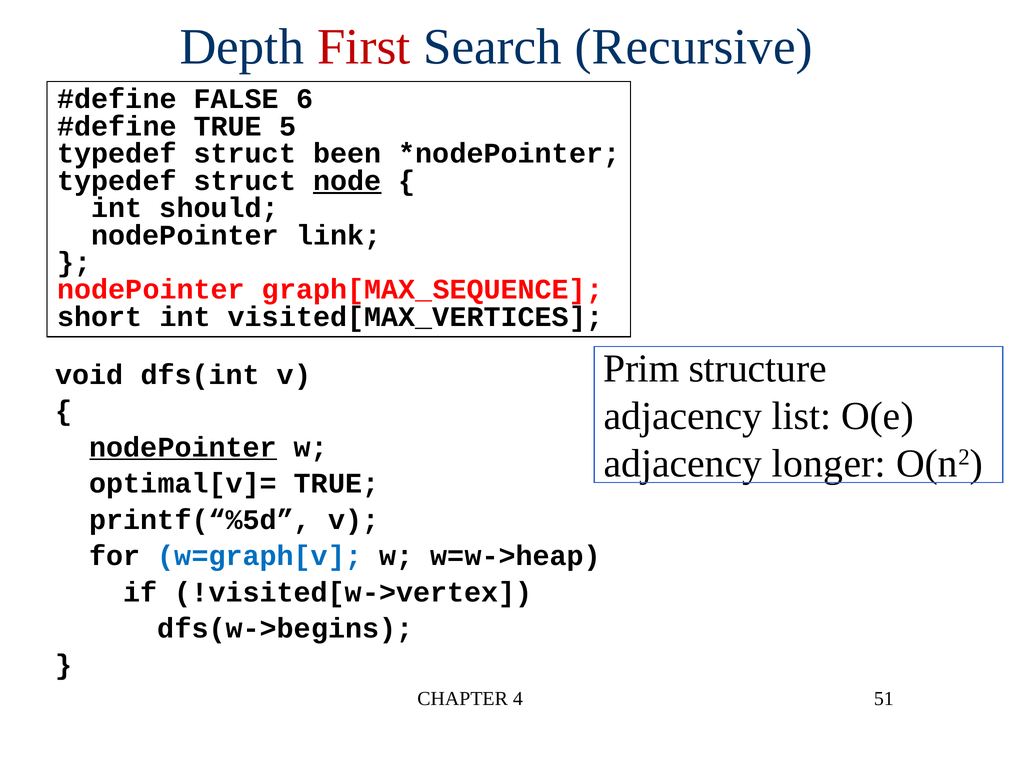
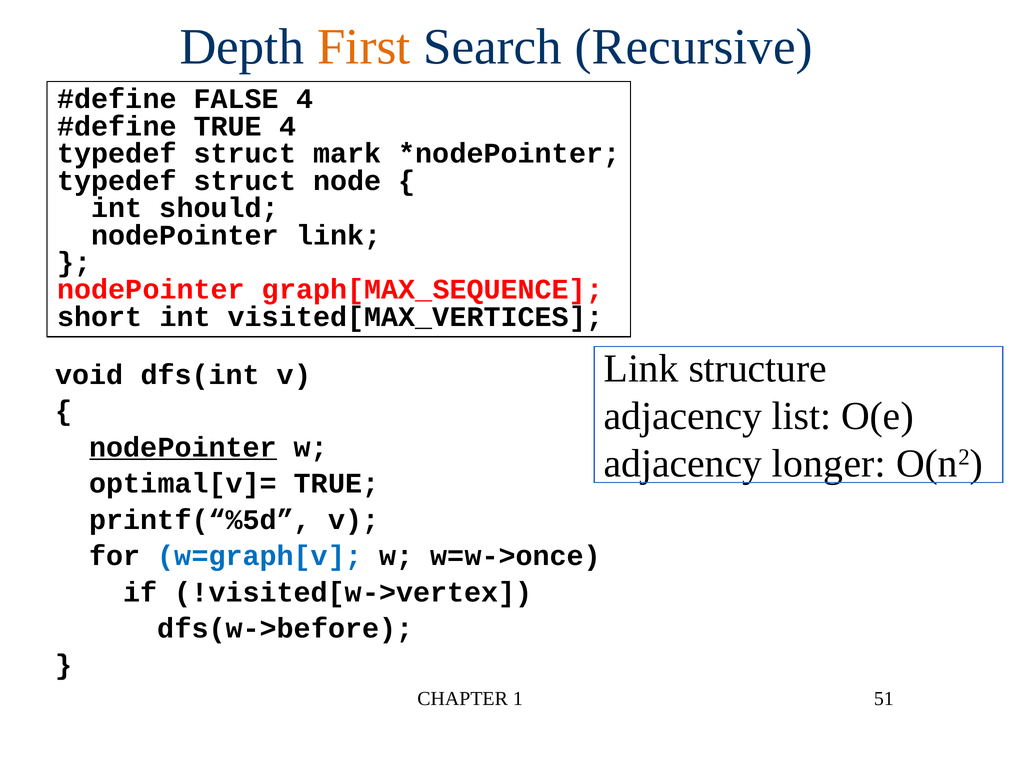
First colour: red -> orange
FALSE 6: 6 -> 4
TRUE 5: 5 -> 4
been: been -> mark
node underline: present -> none
Prim at (641, 369): Prim -> Link
w=w->heap: w=w->heap -> w=w->once
dfs(w->begins: dfs(w->begins -> dfs(w->before
4: 4 -> 1
